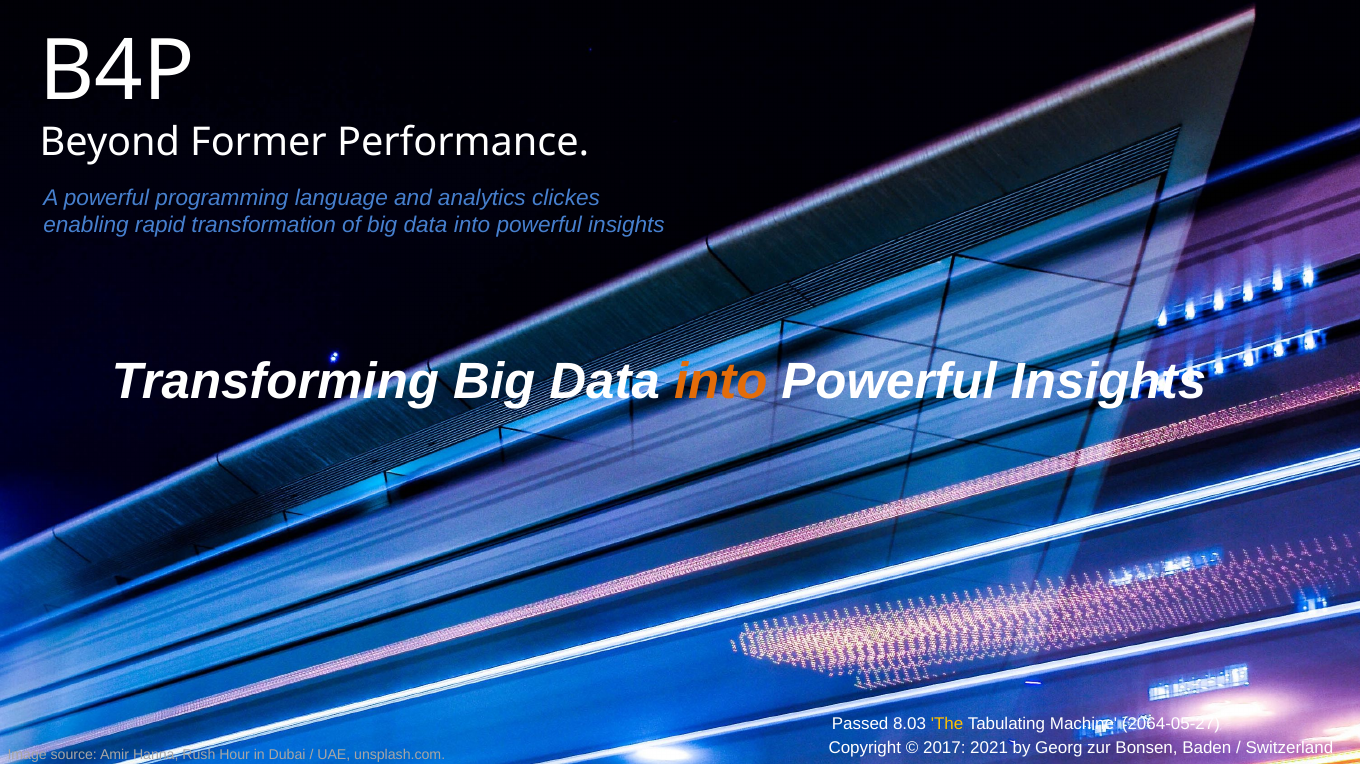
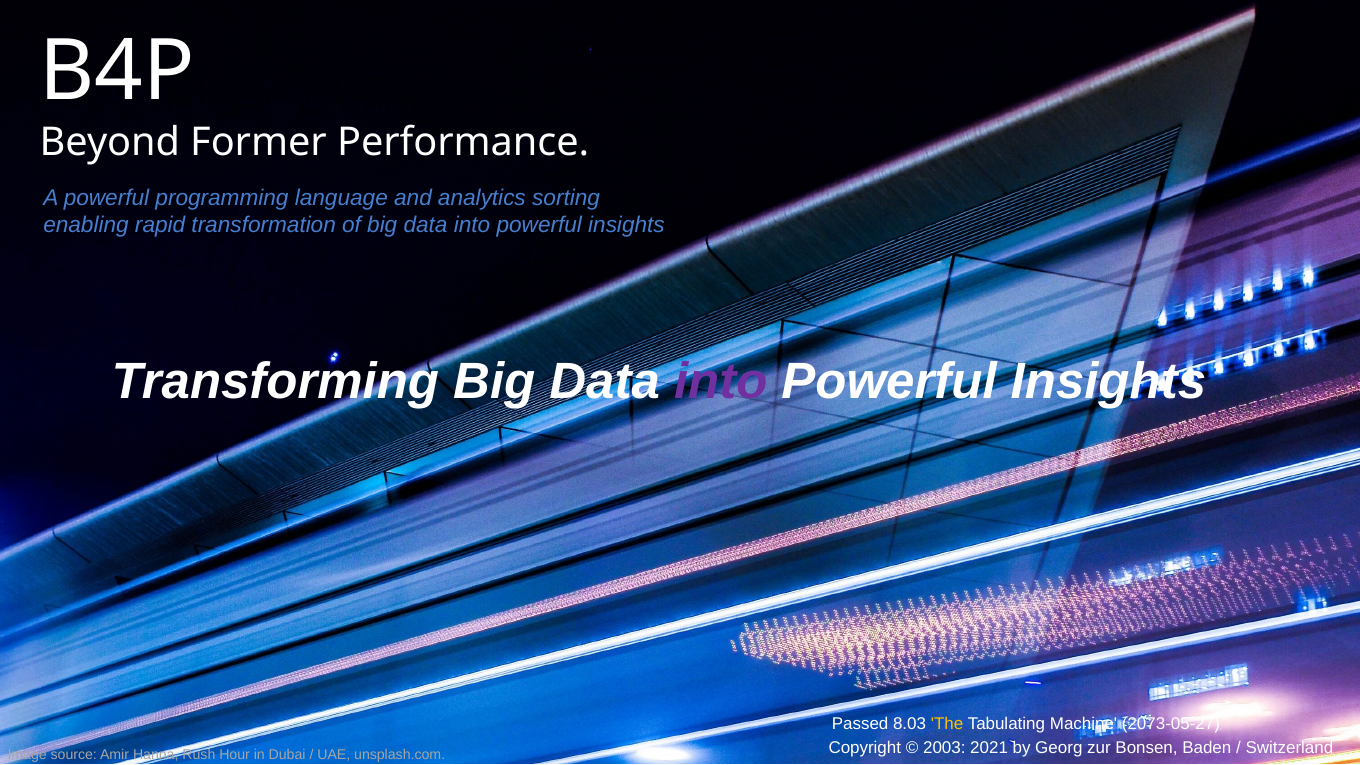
clickes: clickes -> sorting
into at (721, 382) colour: orange -> purple
2064-05-27: 2064-05-27 -> 2073-05-27
2017: 2017 -> 2003
